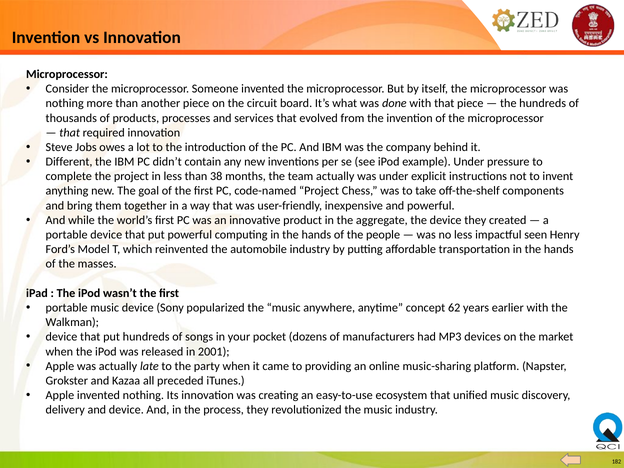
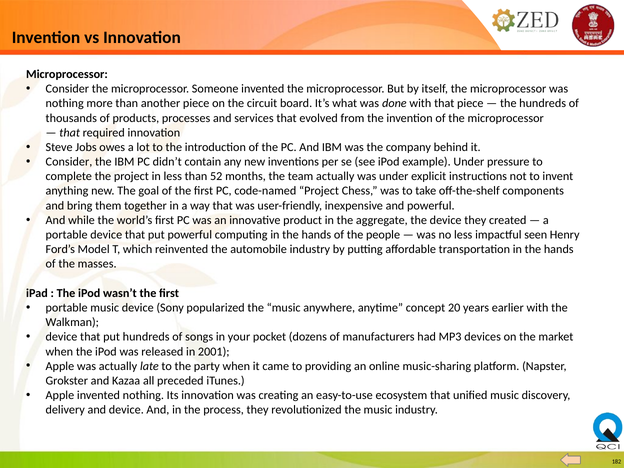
Different at (69, 162): Different -> Consider
38: 38 -> 52
62: 62 -> 20
